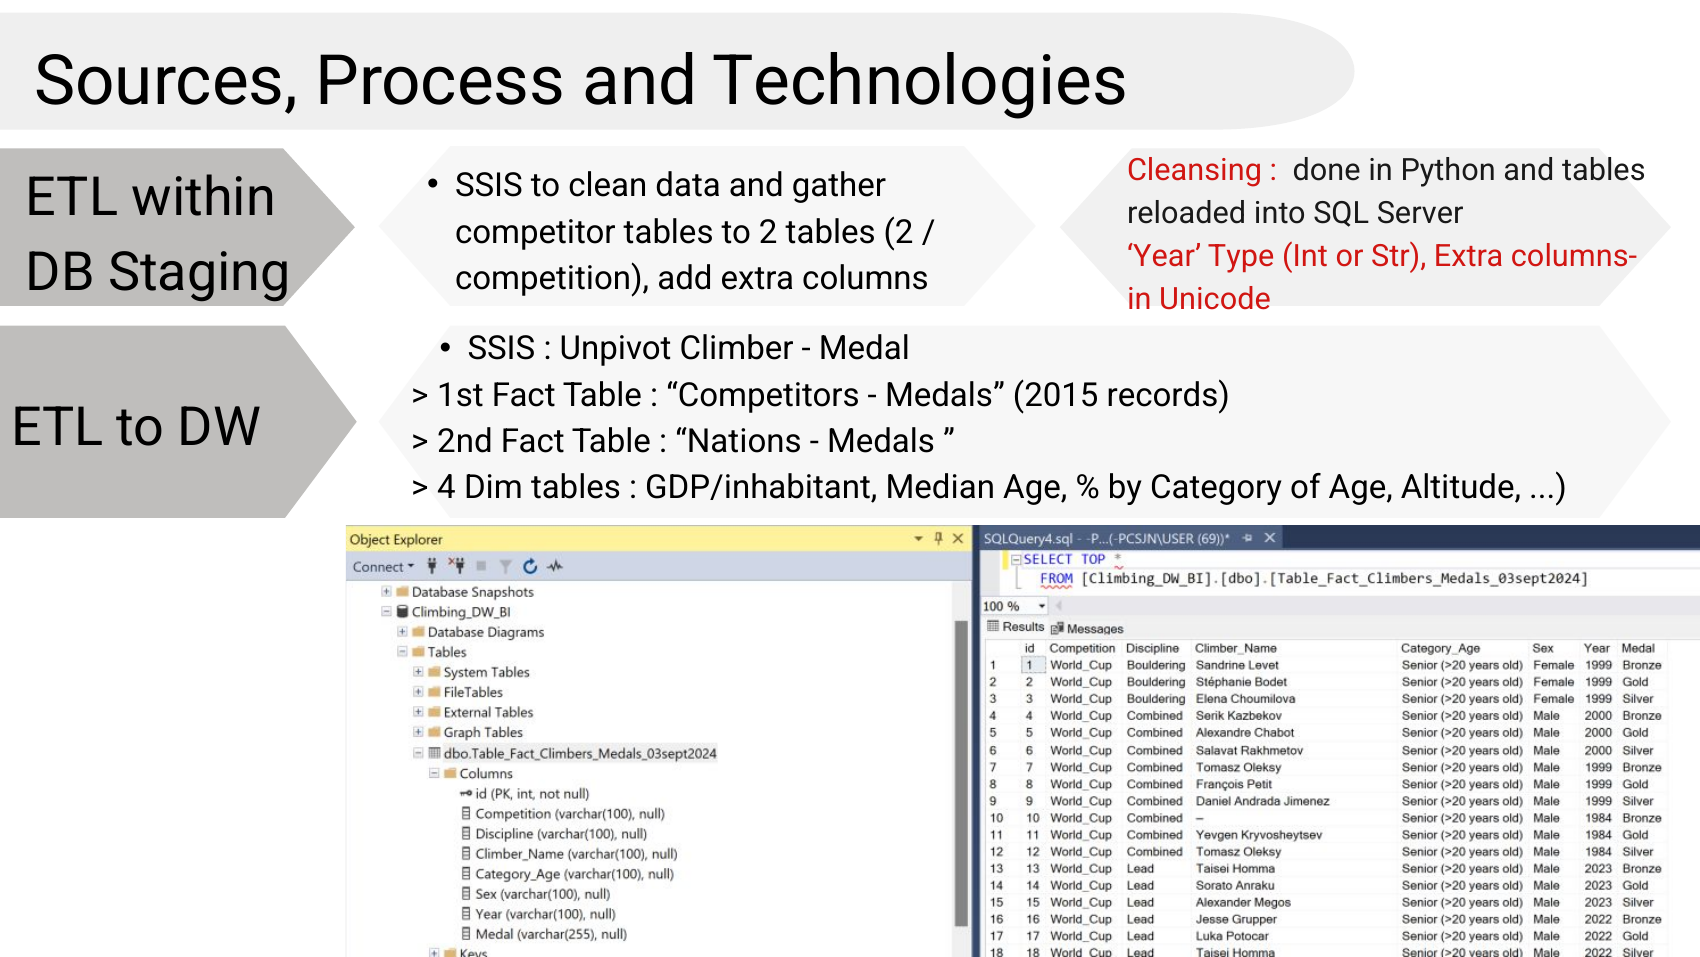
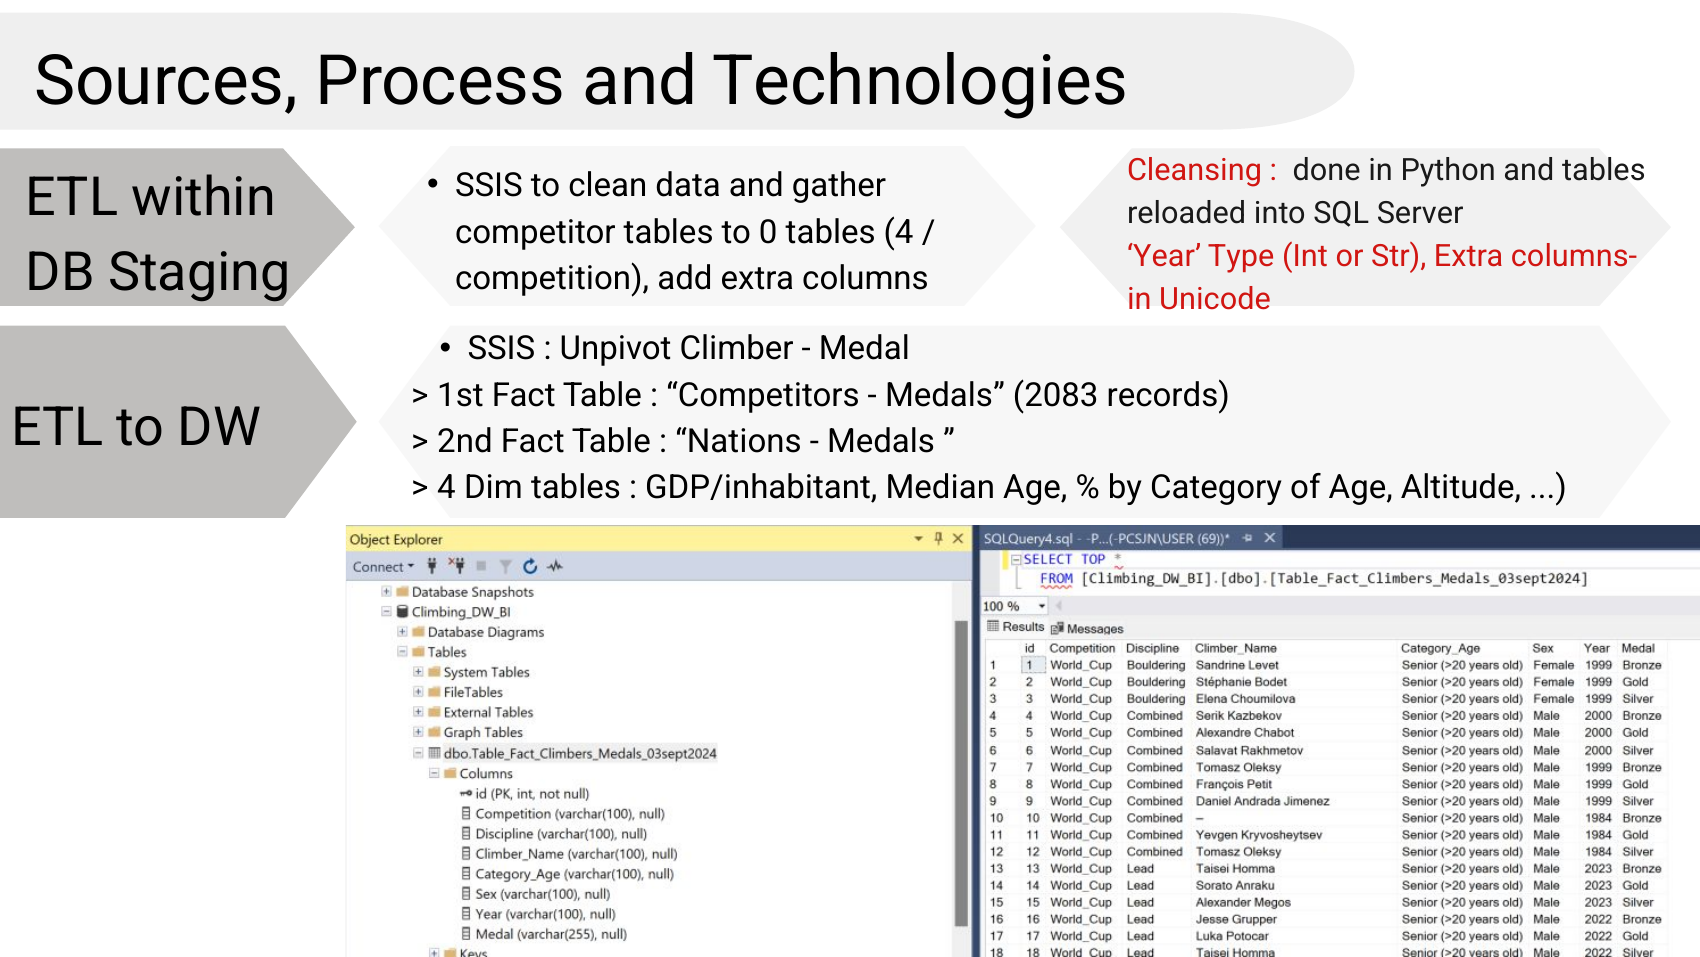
to 2: 2 -> 0
tables 2: 2 -> 4
2015: 2015 -> 2083
